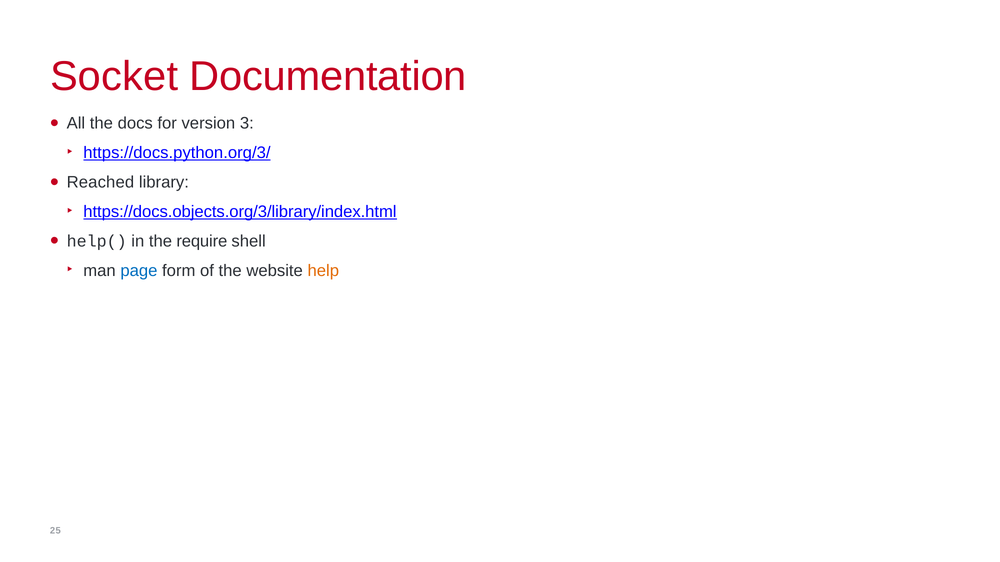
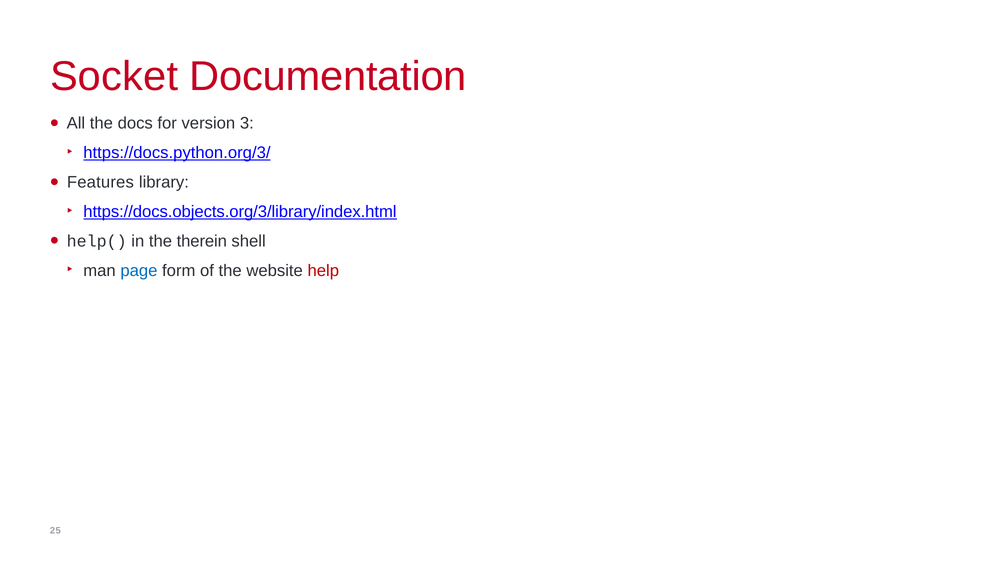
Reached: Reached -> Features
require: require -> therein
help colour: orange -> red
